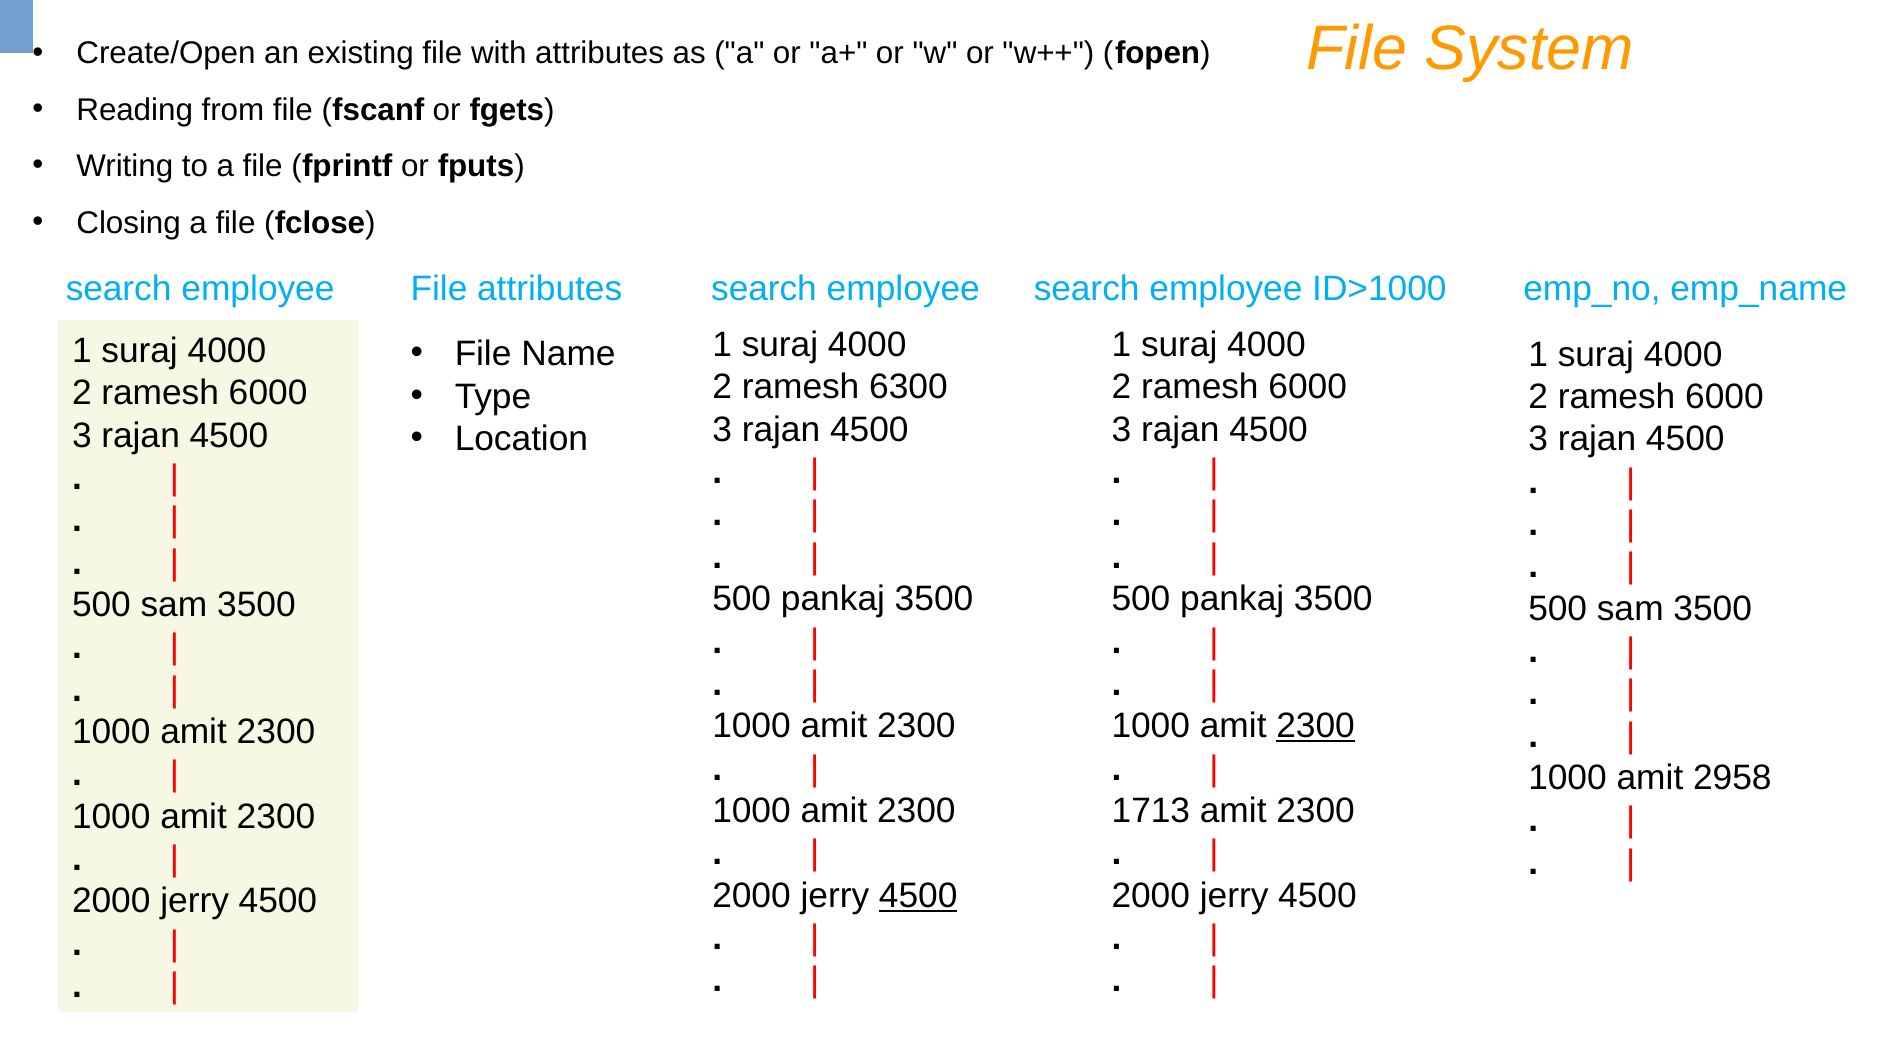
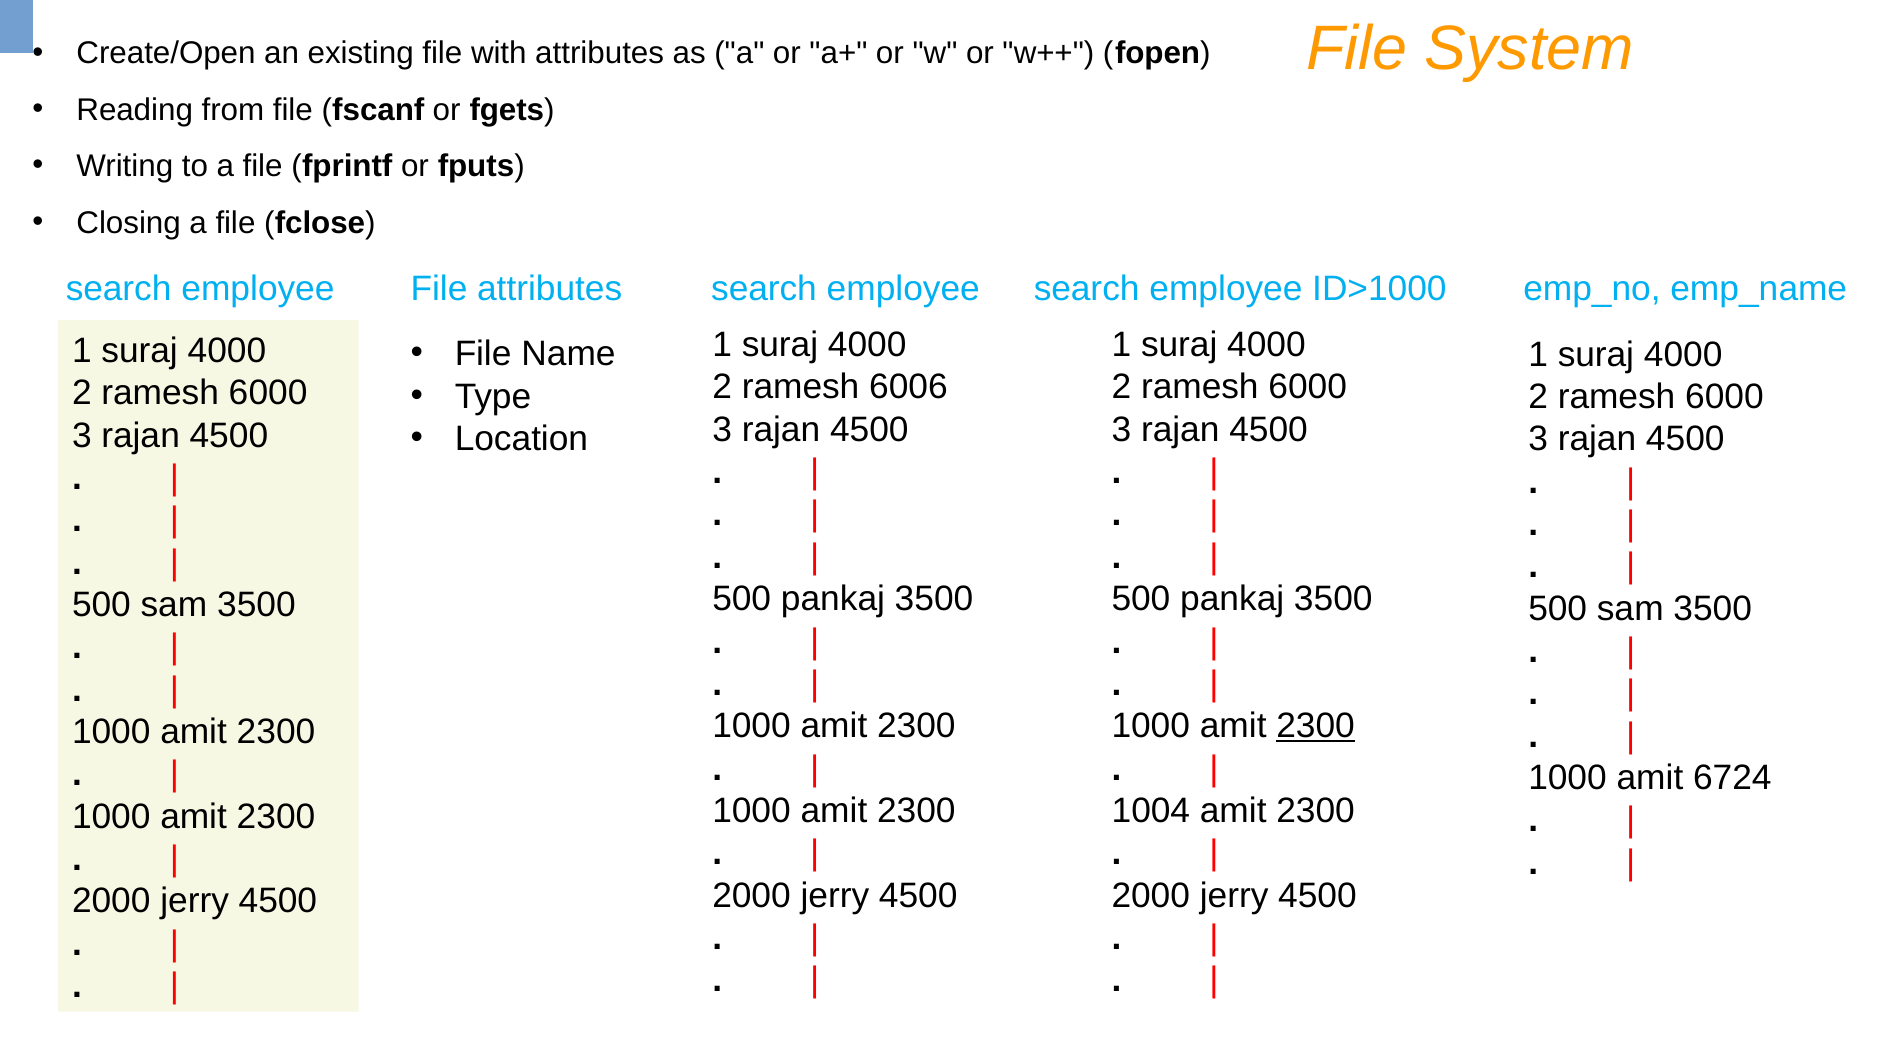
6300: 6300 -> 6006
2958: 2958 -> 6724
1713: 1713 -> 1004
4500 at (918, 896) underline: present -> none
